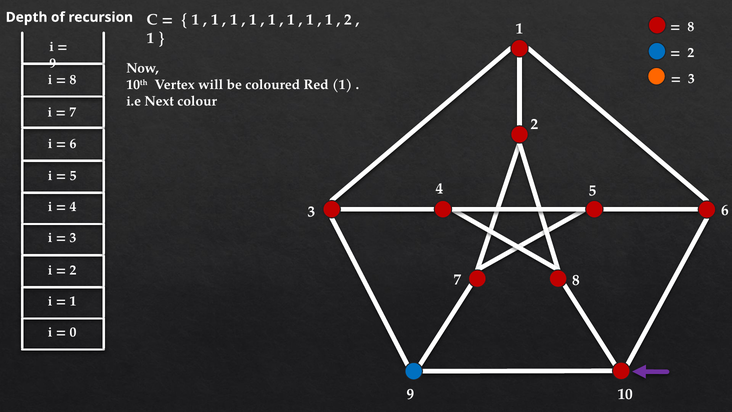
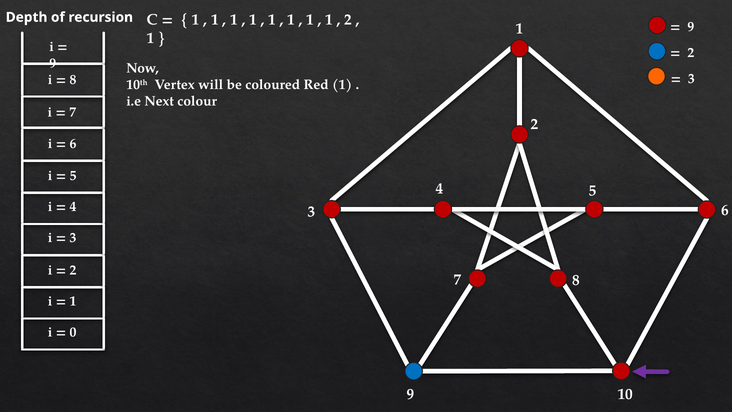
8 at (691, 27): 8 -> 9
